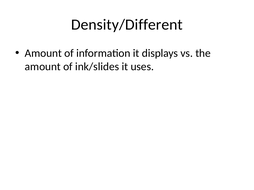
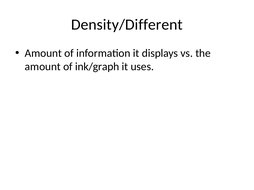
ink/slides: ink/slides -> ink/graph
